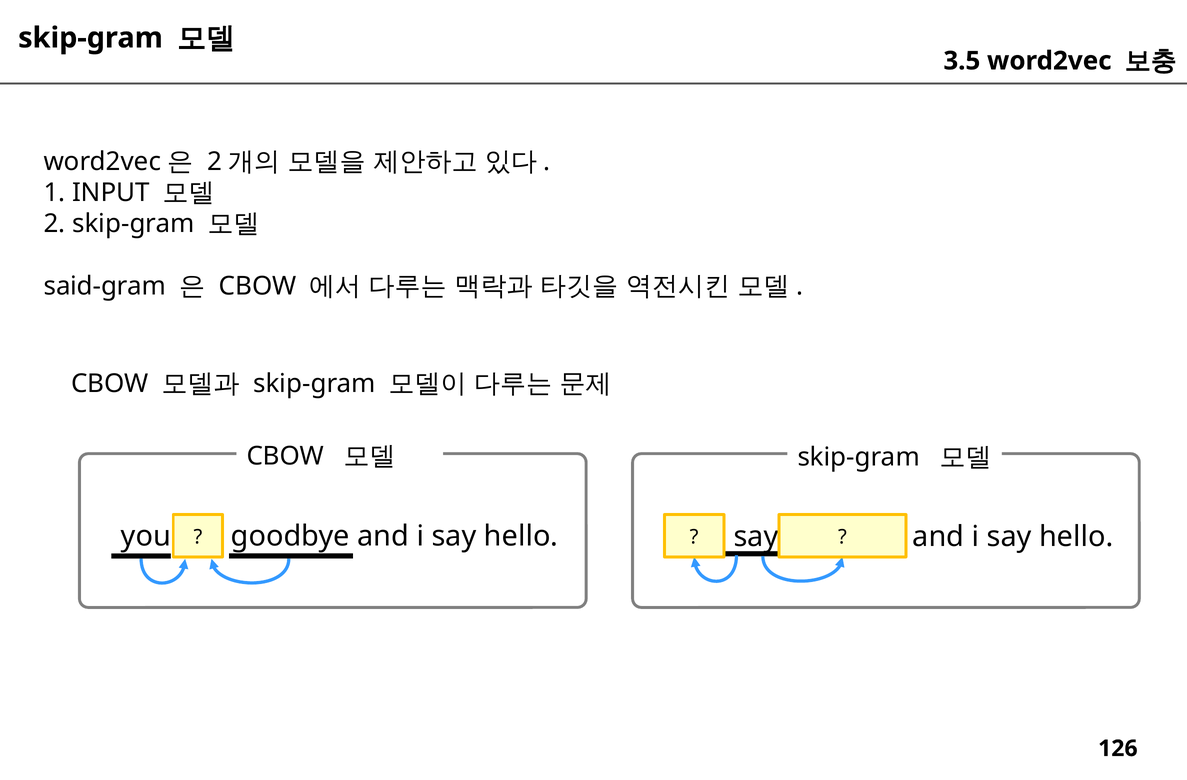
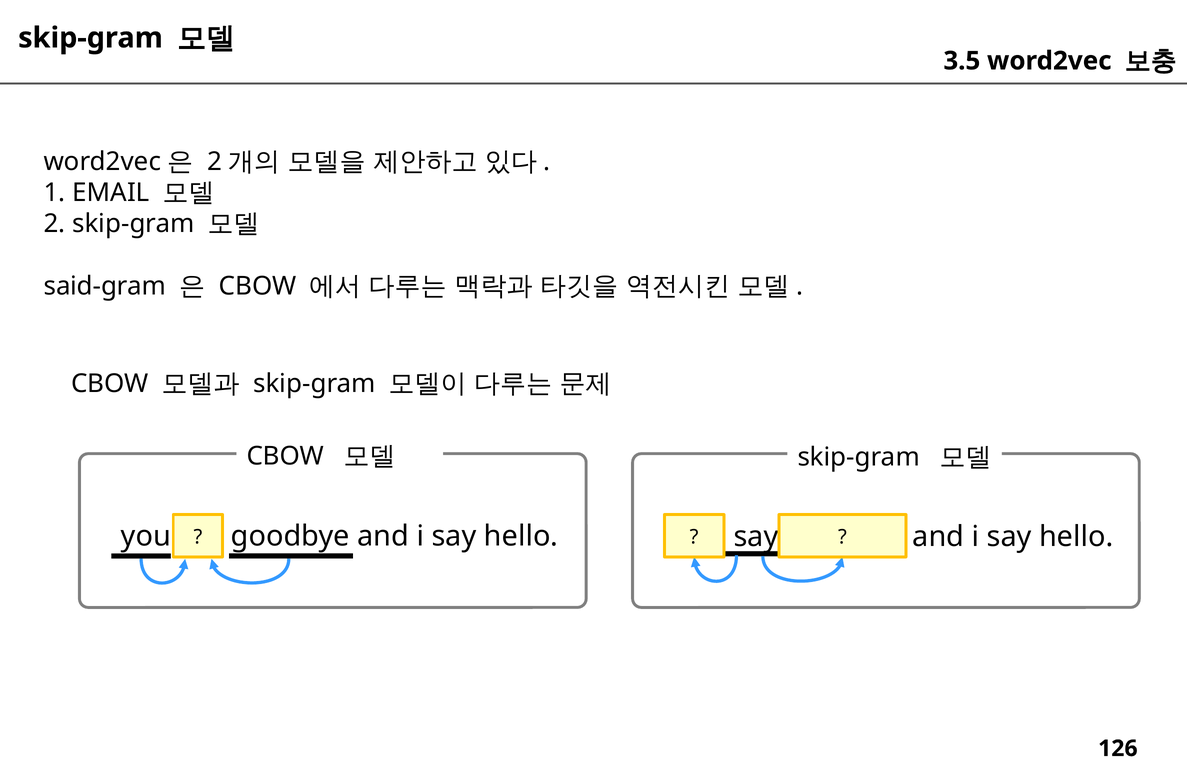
INPUT: INPUT -> EMAIL
